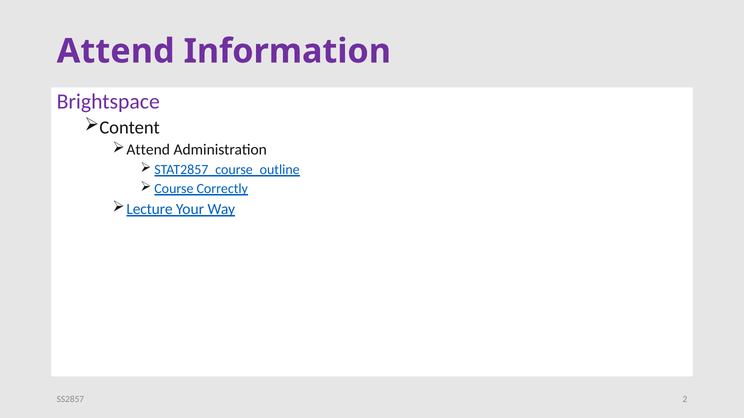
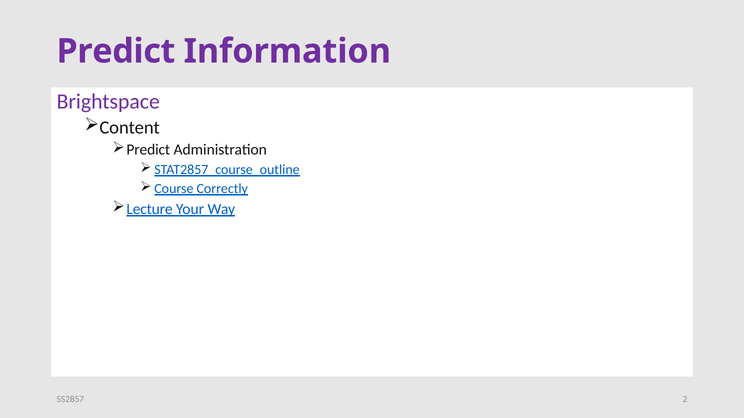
Attend at (116, 51): Attend -> Predict
Attend at (148, 150): Attend -> Predict
